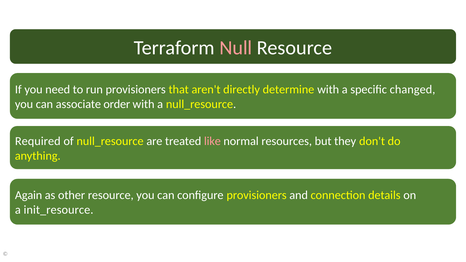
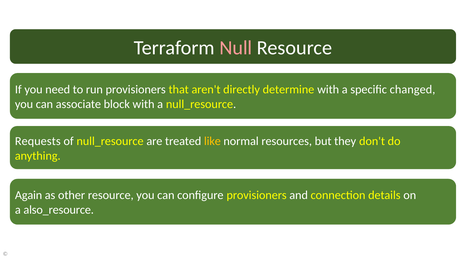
order: order -> block
Required: Required -> Requests
like colour: pink -> yellow
init_resource: init_resource -> also_resource
